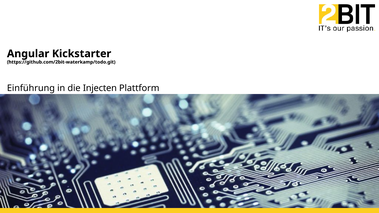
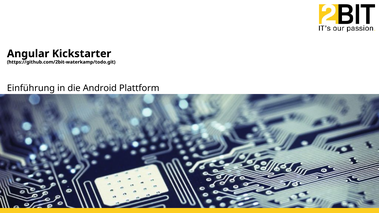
Injecten: Injecten -> Android
